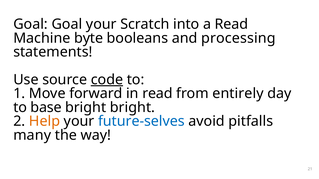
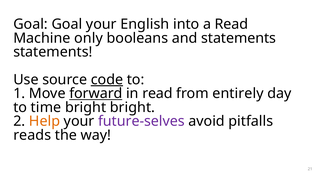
Scratch: Scratch -> English
byte: byte -> only
and processing: processing -> statements
forward underline: none -> present
base: base -> time
future-selves colour: blue -> purple
many: many -> reads
